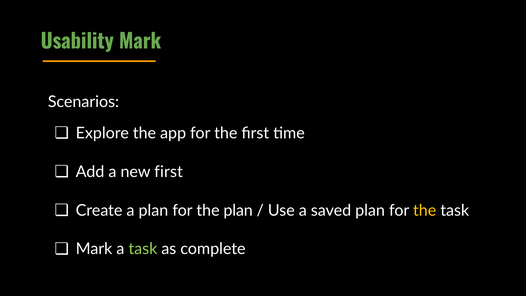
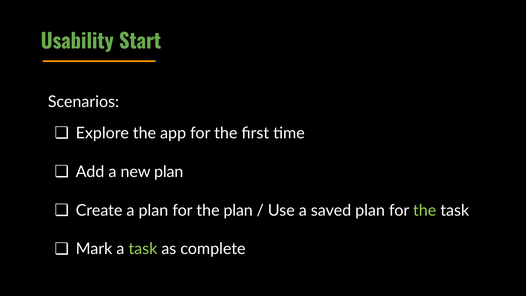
Usability Mark: Mark -> Start
new first: first -> plan
the at (425, 210) colour: yellow -> light green
